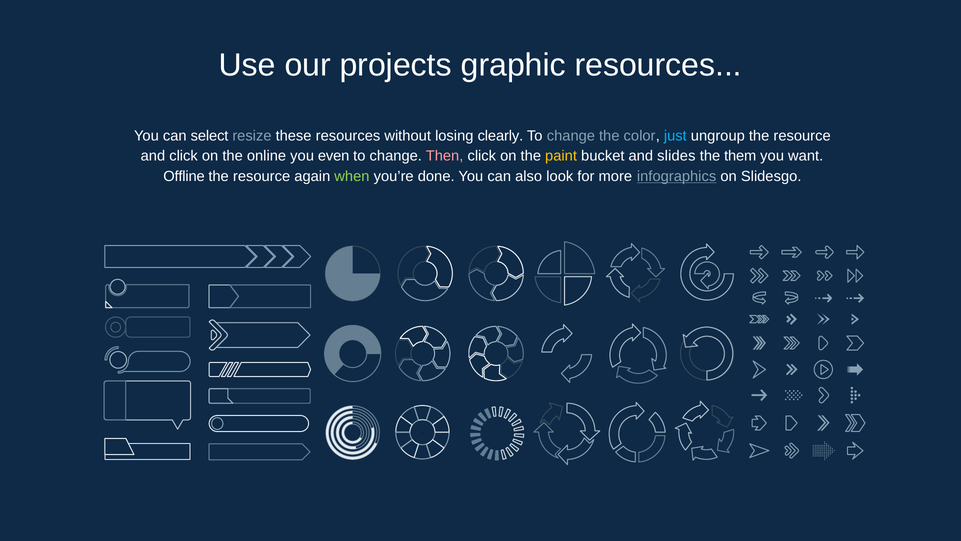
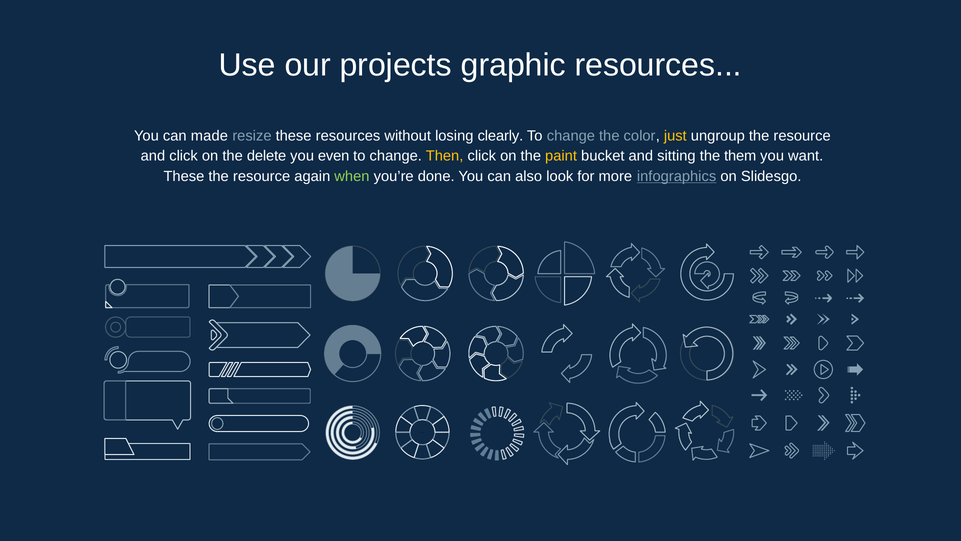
select: select -> made
just colour: light blue -> yellow
online: online -> delete
Then colour: pink -> yellow
slides: slides -> sitting
Offline at (184, 176): Offline -> These
